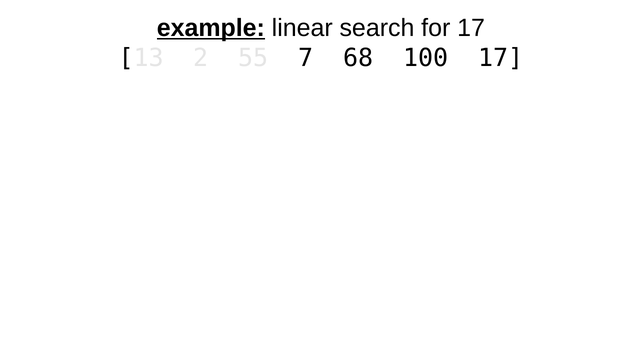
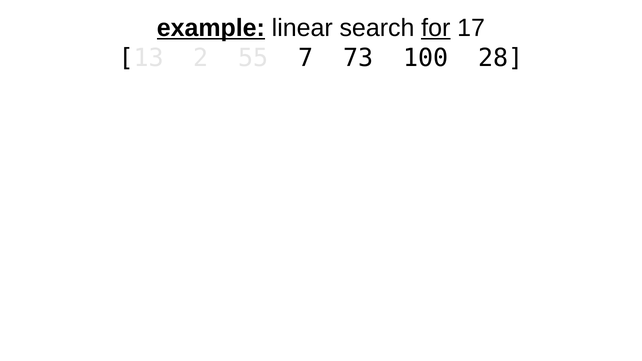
for underline: none -> present
68: 68 -> 73
100 17: 17 -> 28
